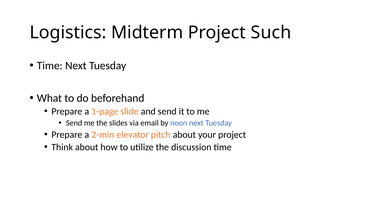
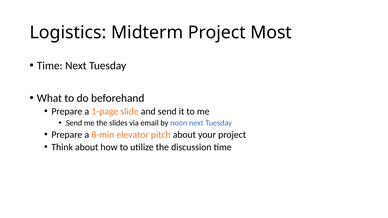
Such: Such -> Most
2-min: 2-min -> 8-min
